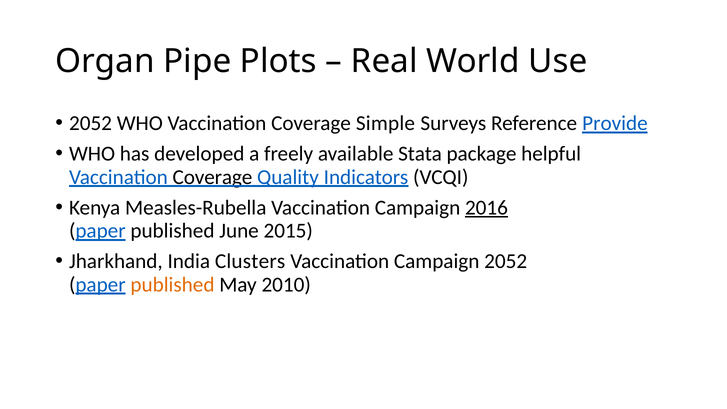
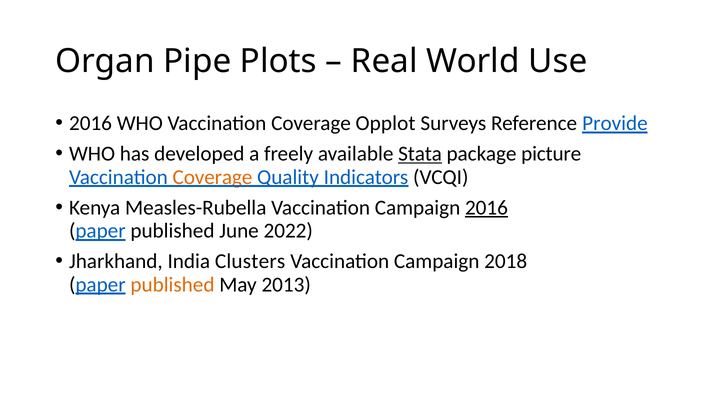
2052 at (91, 123): 2052 -> 2016
Simple: Simple -> Opplot
Stata underline: none -> present
helpful: helpful -> picture
Coverage at (212, 177) colour: black -> orange
2015: 2015 -> 2022
Campaign 2052: 2052 -> 2018
2010: 2010 -> 2013
